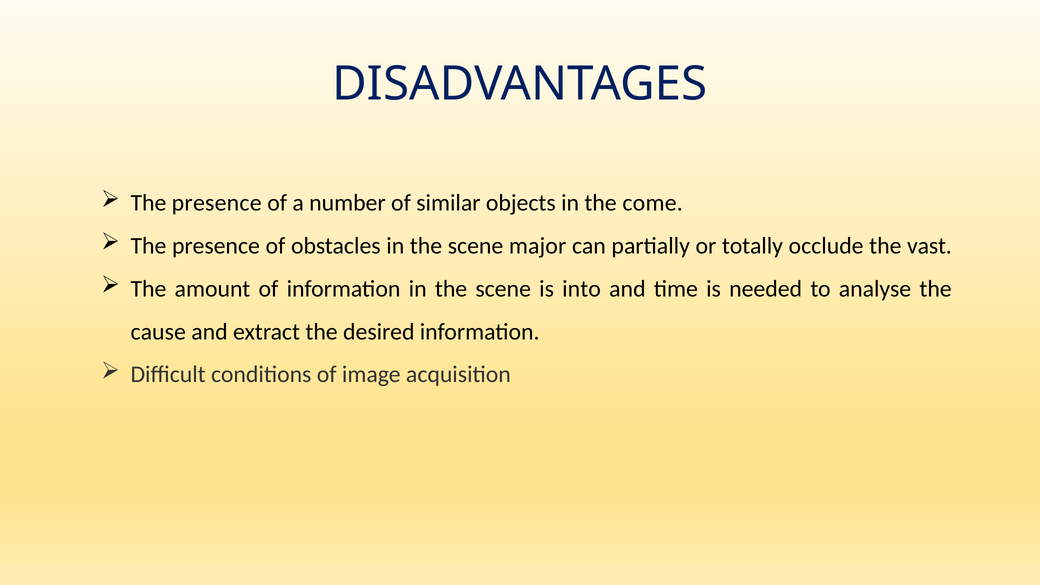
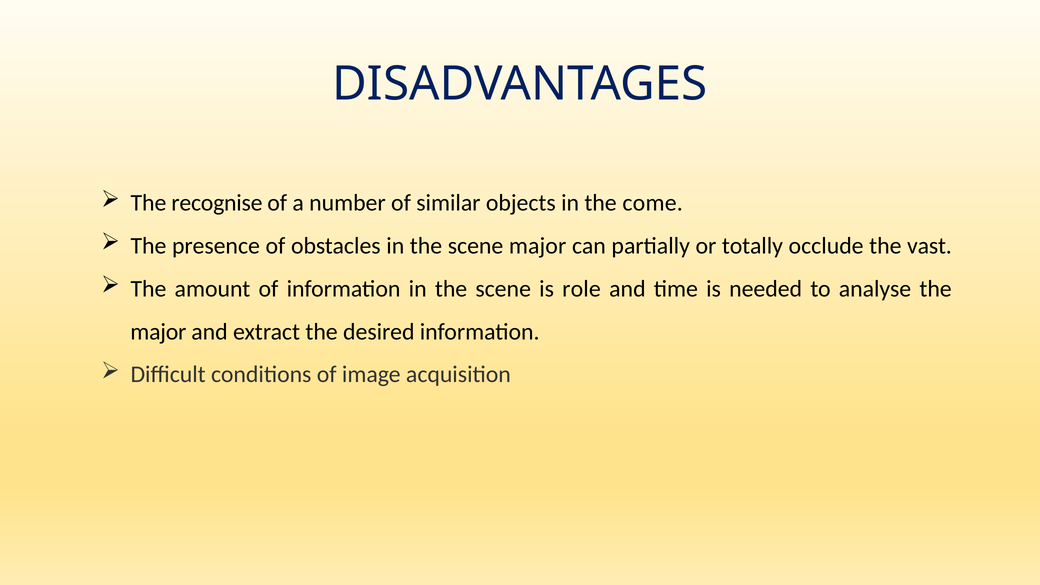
presence at (217, 203): presence -> recognise
into: into -> role
cause at (158, 332): cause -> major
